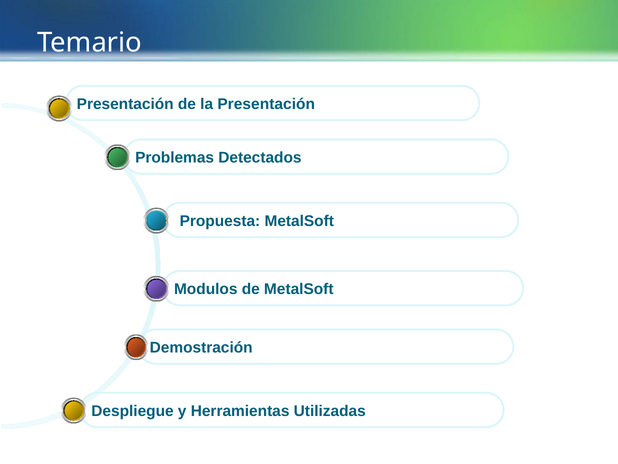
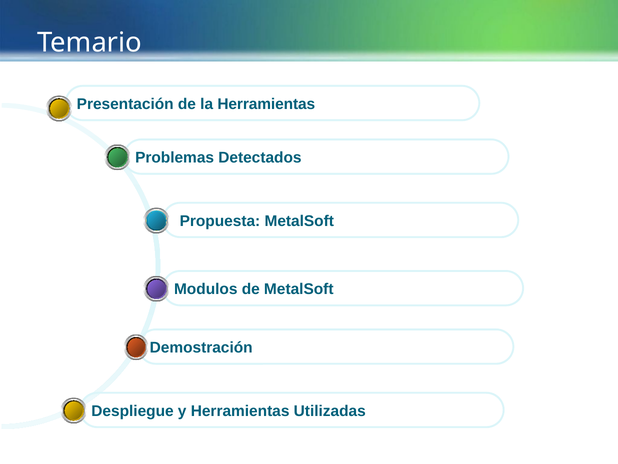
la Presentación: Presentación -> Herramientas
